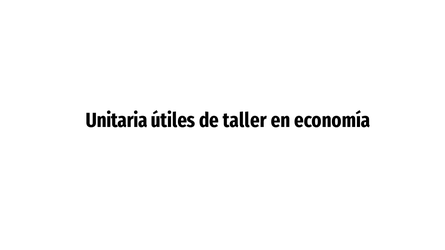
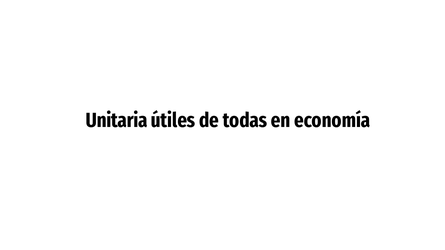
taller: taller -> todas
